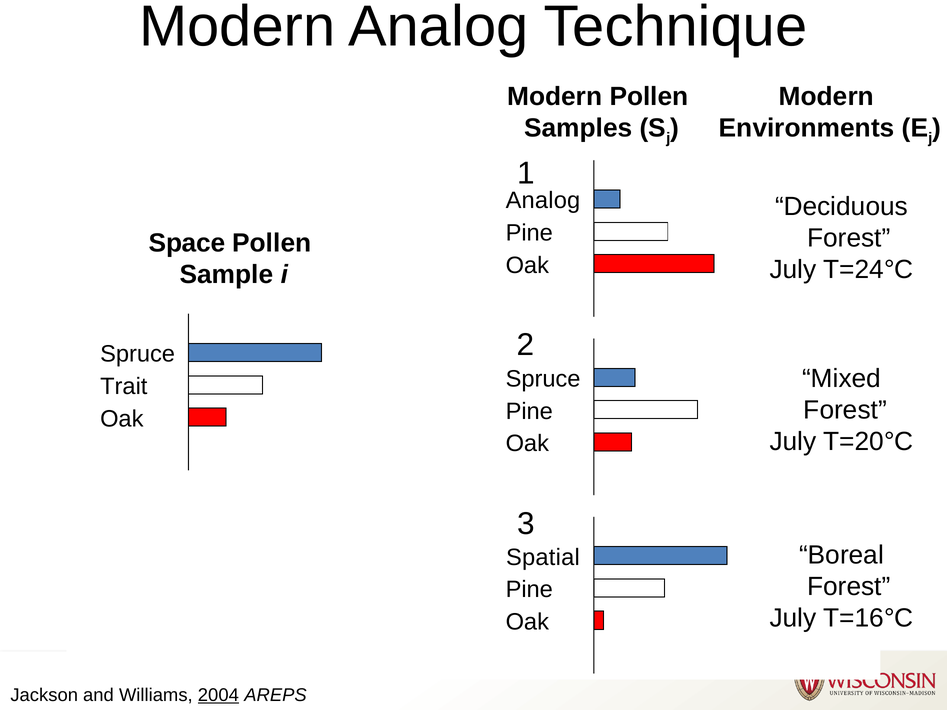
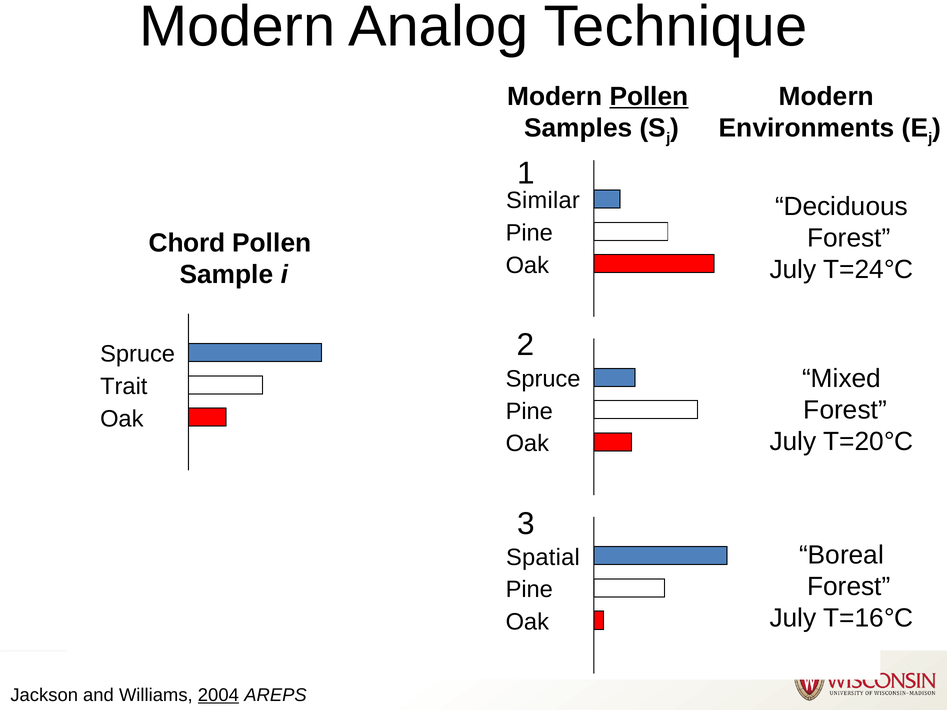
Pollen at (649, 96) underline: none -> present
Analog at (543, 201): Analog -> Similar
Space: Space -> Chord
